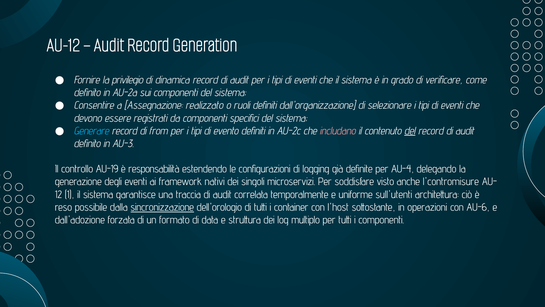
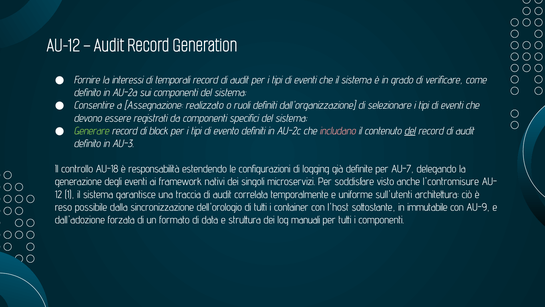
privilegio: privilegio -> interessi
dinamica: dinamica -> temporali
Generare colour: light blue -> light green
from: from -> block
AU-19: AU-19 -> AU-18
AU-4: AU-4 -> AU-7
sincronizzazione underline: present -> none
operazioni: operazioni -> immutabile
AU-6: AU-6 -> AU-9
multiplo: multiplo -> manuali
